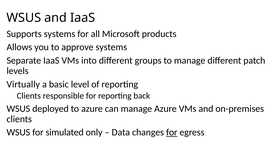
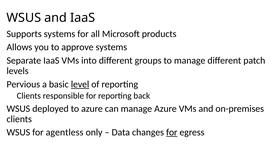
Virtually: Virtually -> Pervious
level underline: none -> present
simulated: simulated -> agentless
